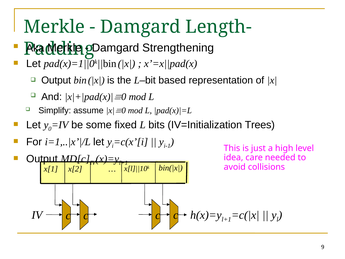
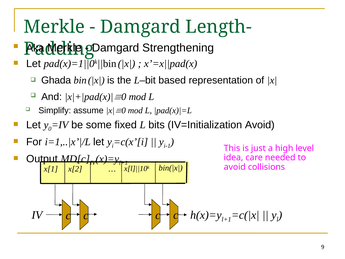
Output at (56, 80): Output -> Ghada
IV=Initialization Trees: Trees -> Avoid
